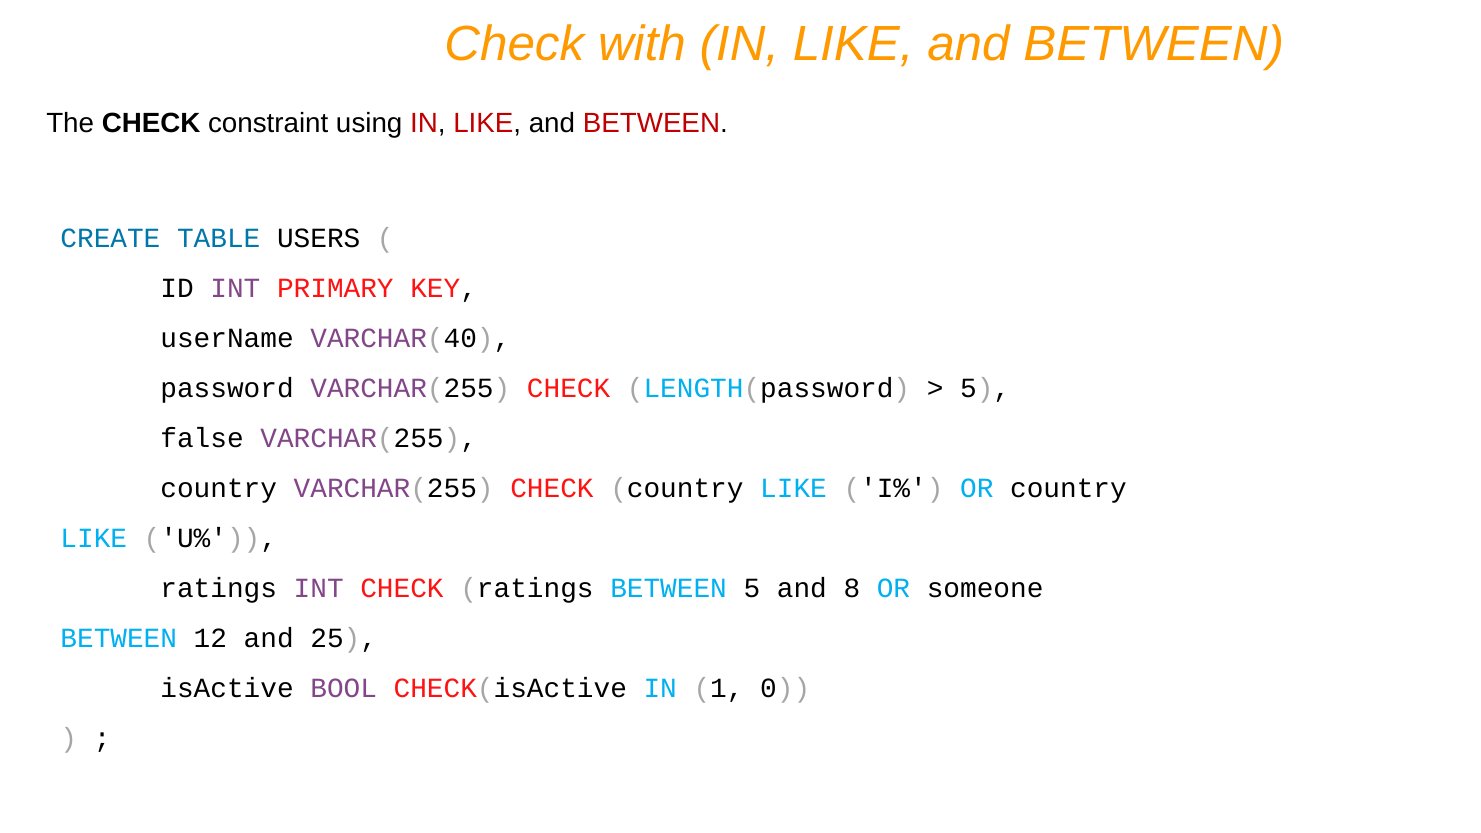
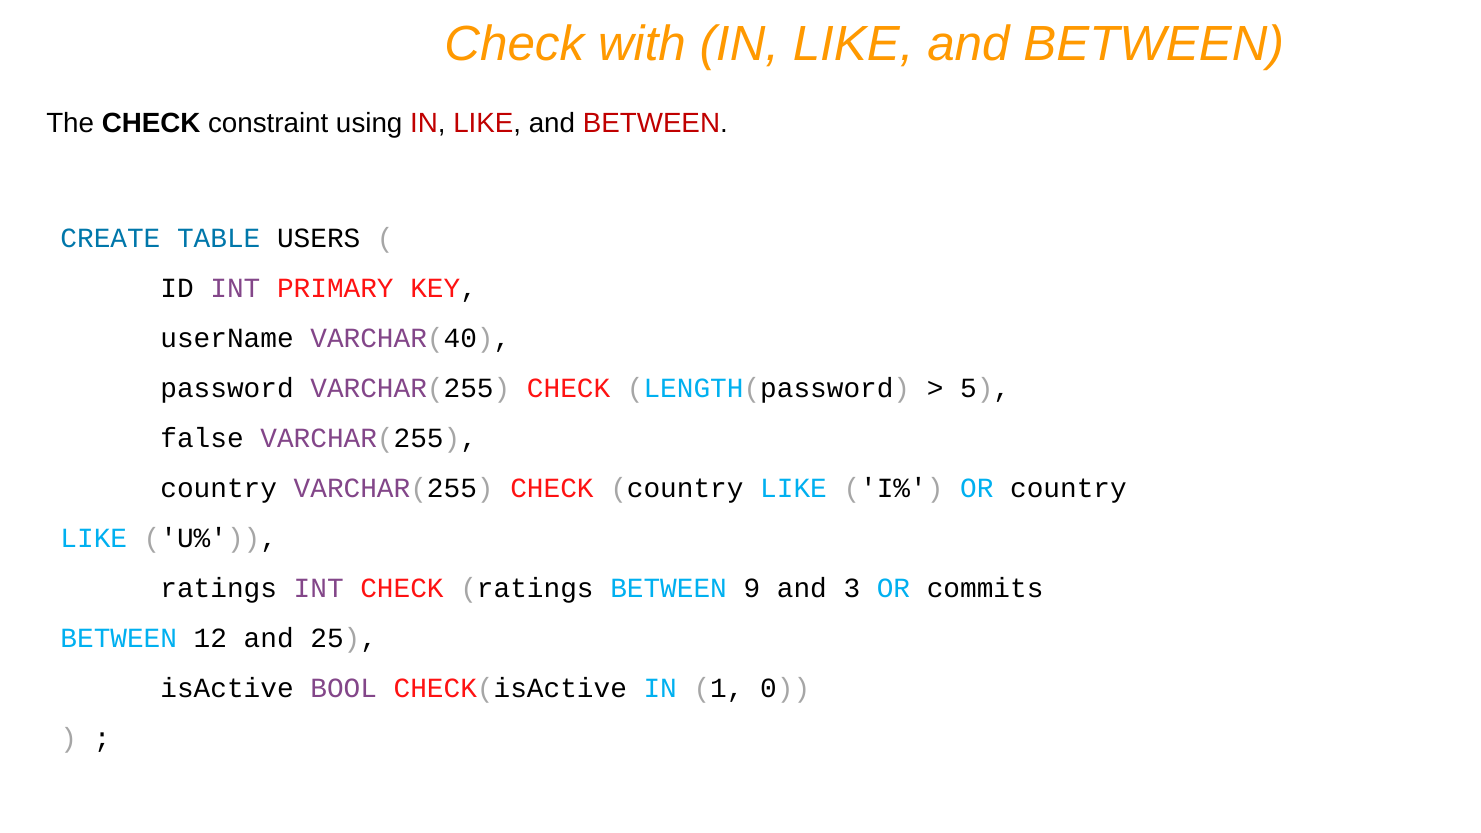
BETWEEN 5: 5 -> 9
8: 8 -> 3
someone: someone -> commits
